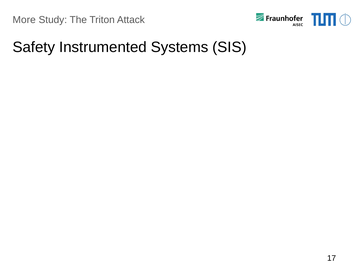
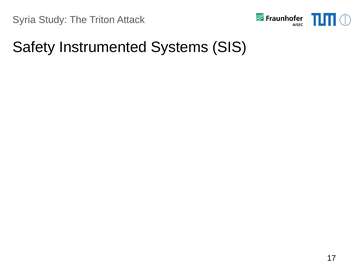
More: More -> Syria
